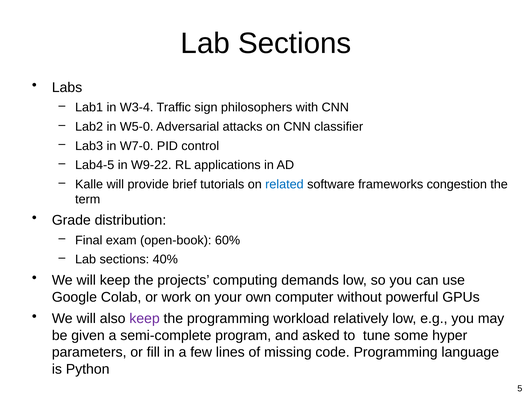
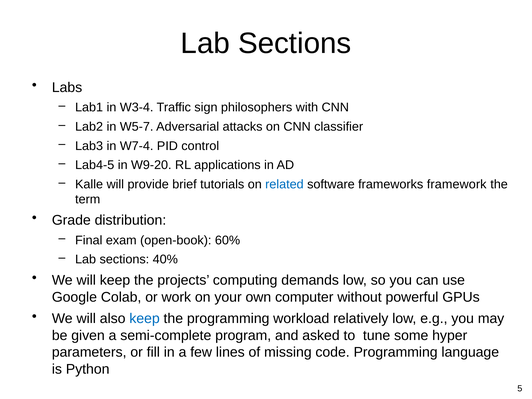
W5-0: W5-0 -> W5-7
W7-0: W7-0 -> W7-4
W9-22: W9-22 -> W9-20
congestion: congestion -> framework
keep at (145, 319) colour: purple -> blue
